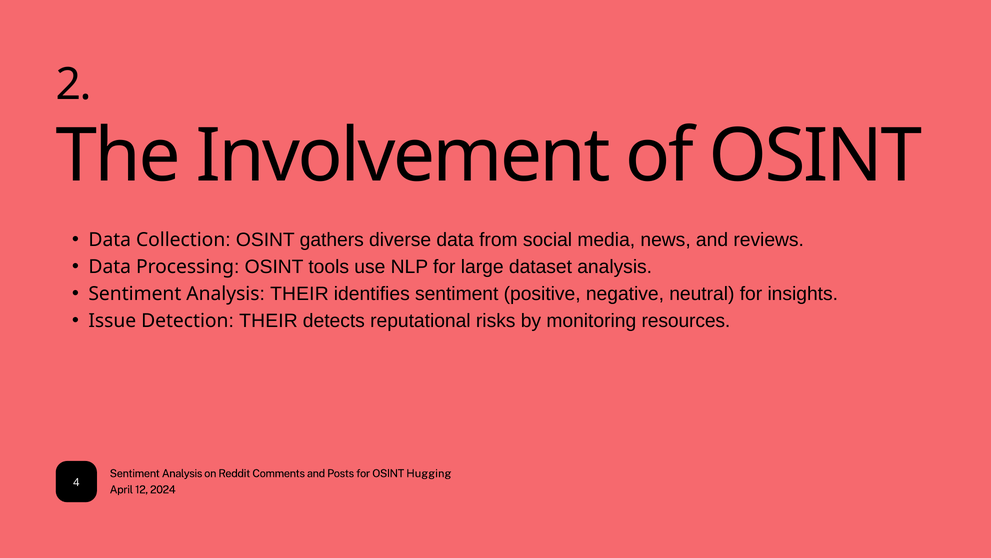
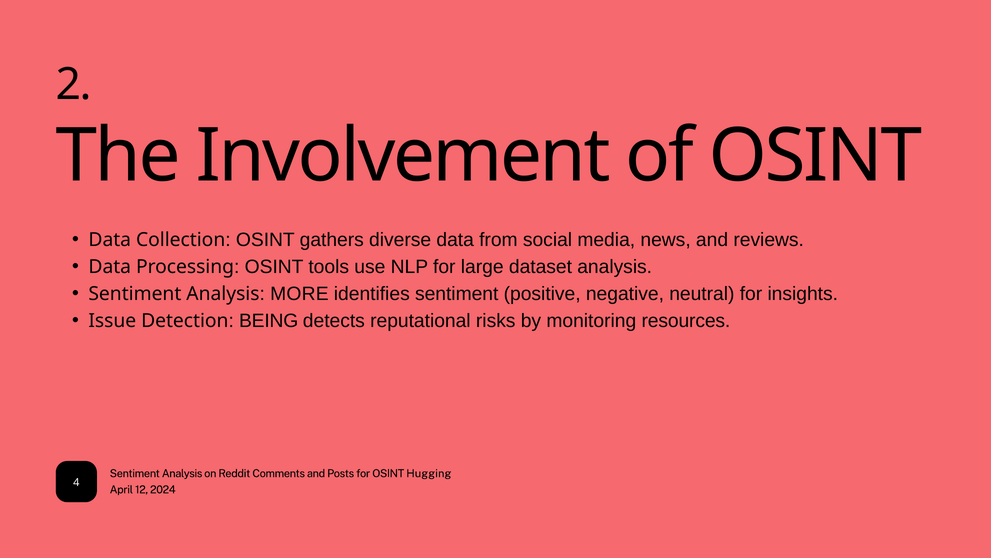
THEIR at (299, 294): THEIR -> MORE
THEIR at (268, 321): THEIR -> BEING
